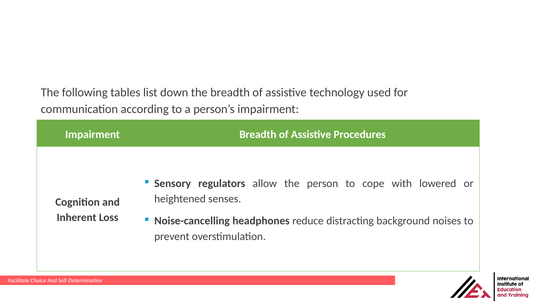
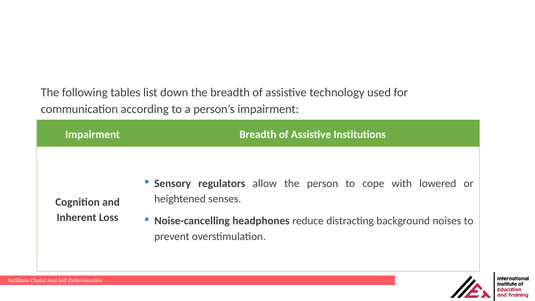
Procedures: Procedures -> Institutions
